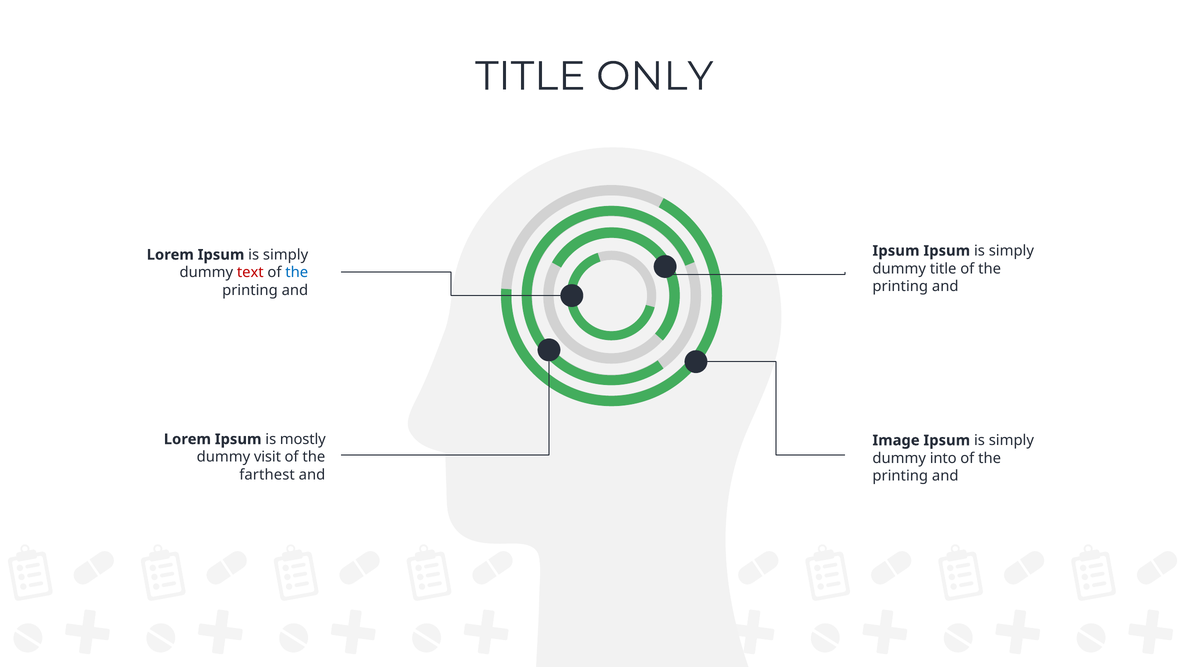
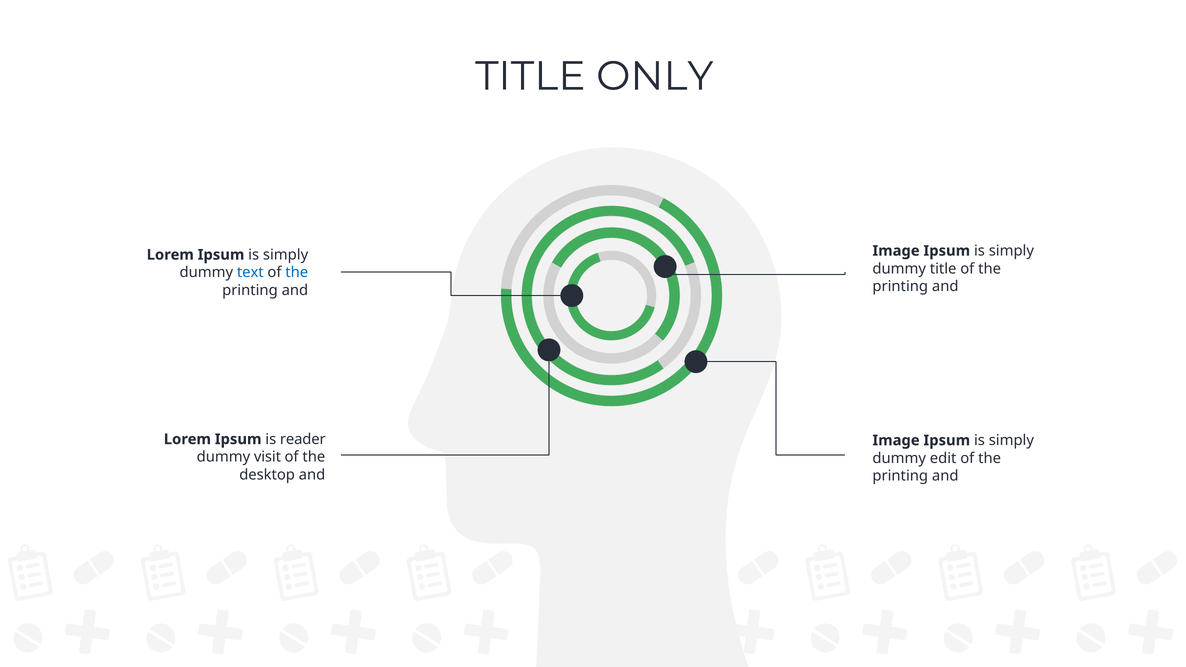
Ipsum at (896, 251): Ipsum -> Image
text colour: red -> blue
mostly: mostly -> reader
into: into -> edit
farthest: farthest -> desktop
